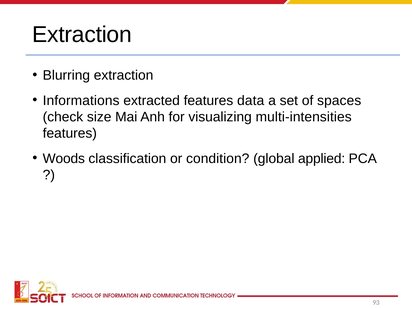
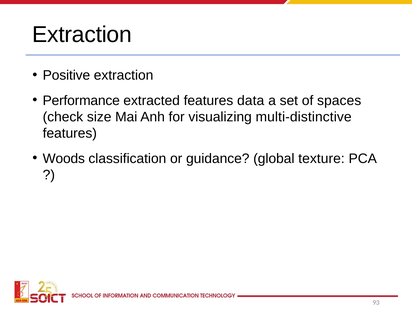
Blurring: Blurring -> Positive
Informations: Informations -> Performance
multi-intensities: multi-intensities -> multi-distinctive
condition: condition -> guidance
applied: applied -> texture
